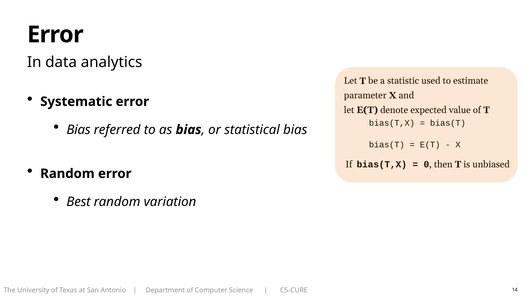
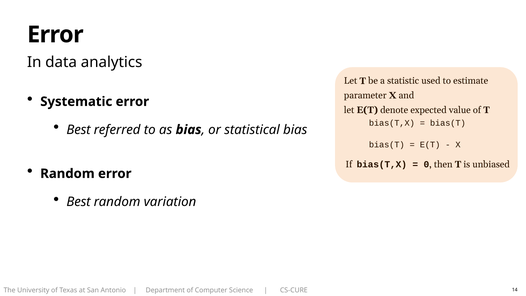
Bias at (79, 130): Bias -> Best
